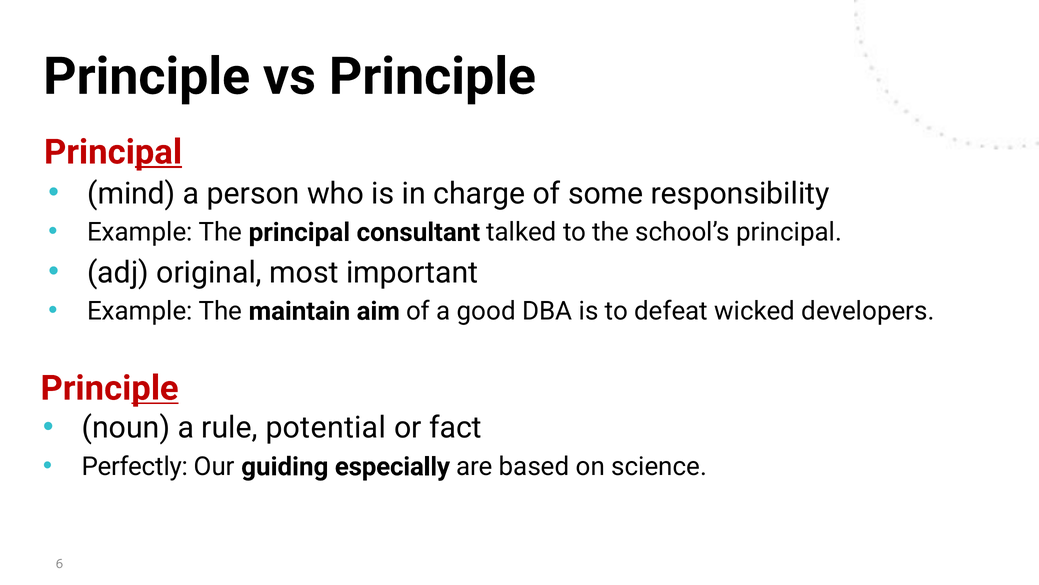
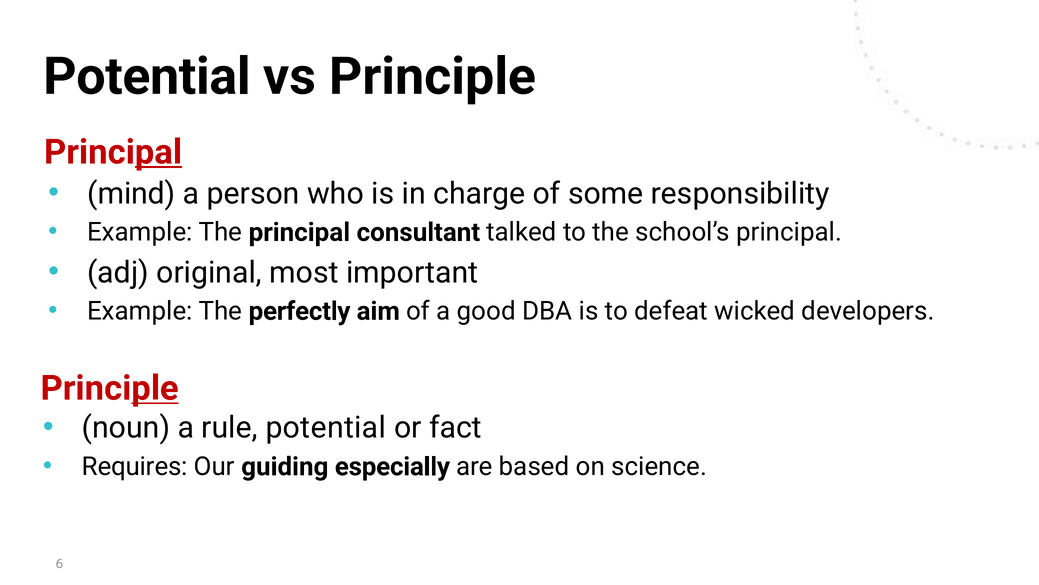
Principle at (147, 77): Principle -> Potential
maintain: maintain -> perfectly
Perfectly: Perfectly -> Requires
